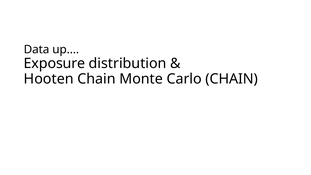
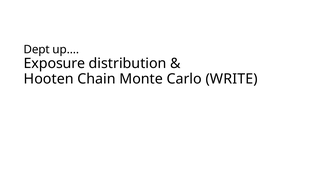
Data: Data -> Dept
Carlo CHAIN: CHAIN -> WRITE
